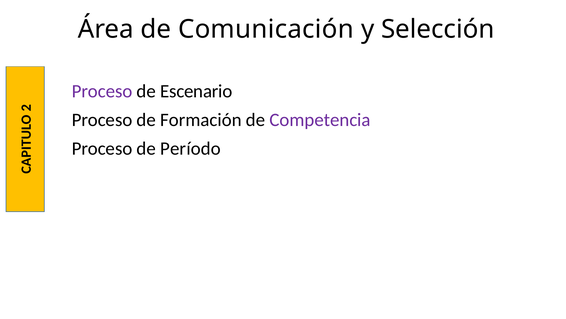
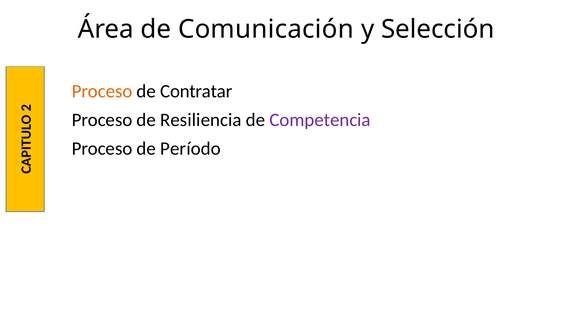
Proceso at (102, 91) colour: purple -> orange
Escenario: Escenario -> Contratar
Formación: Formación -> Resiliencia
